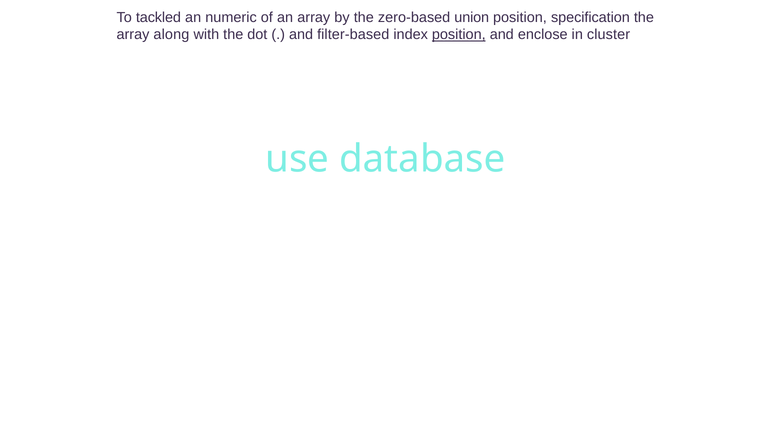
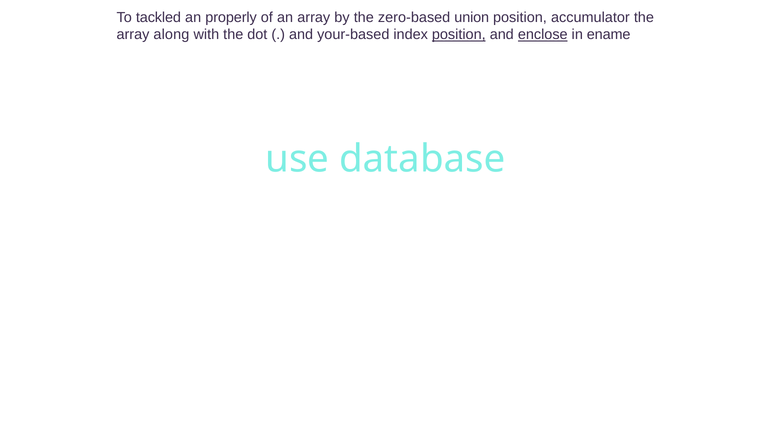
numeric: numeric -> properly
specification: specification -> accumulator
filter-based: filter-based -> your-based
enclose underline: none -> present
cluster: cluster -> ename
